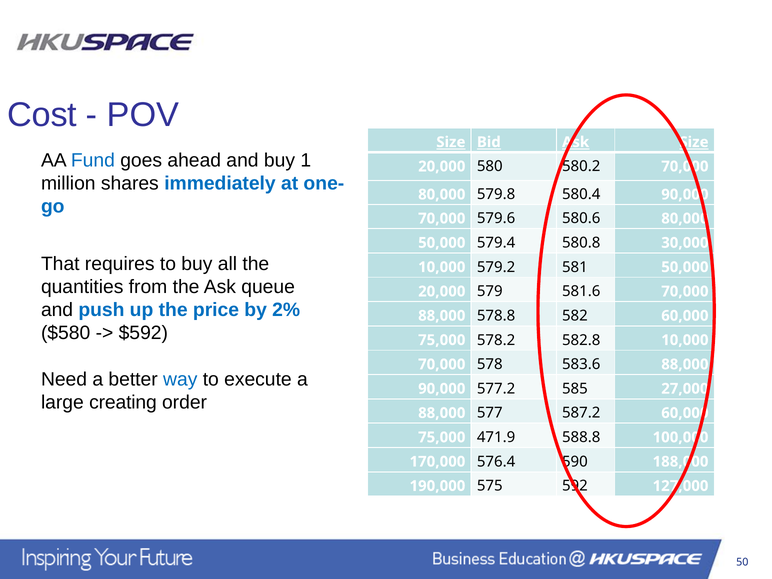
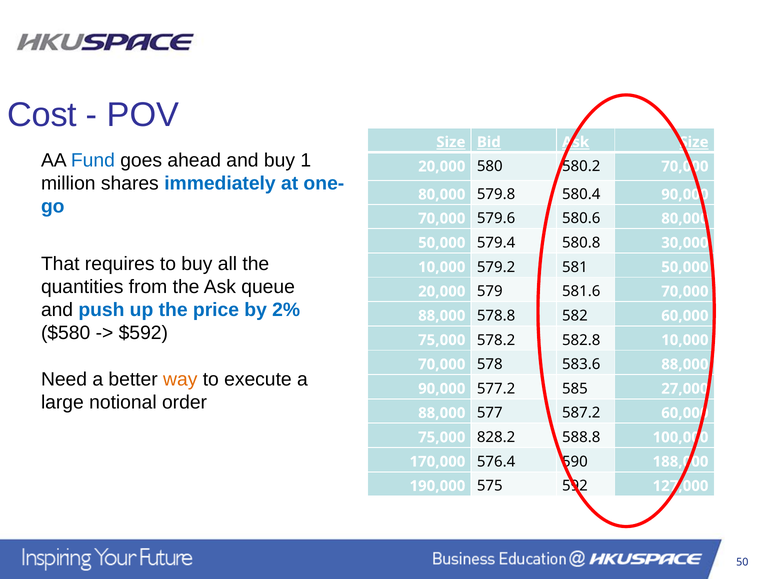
way colour: blue -> orange
creating: creating -> notional
471.9: 471.9 -> 828.2
